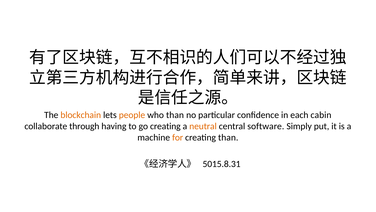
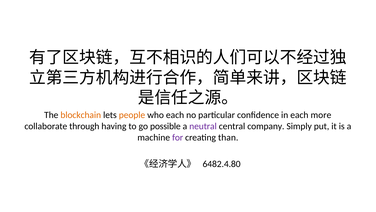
who than: than -> each
cabin: cabin -> more
go creating: creating -> possible
neutral colour: orange -> purple
software: software -> company
for colour: orange -> purple
5015.8.31: 5015.8.31 -> 6482.4.80
